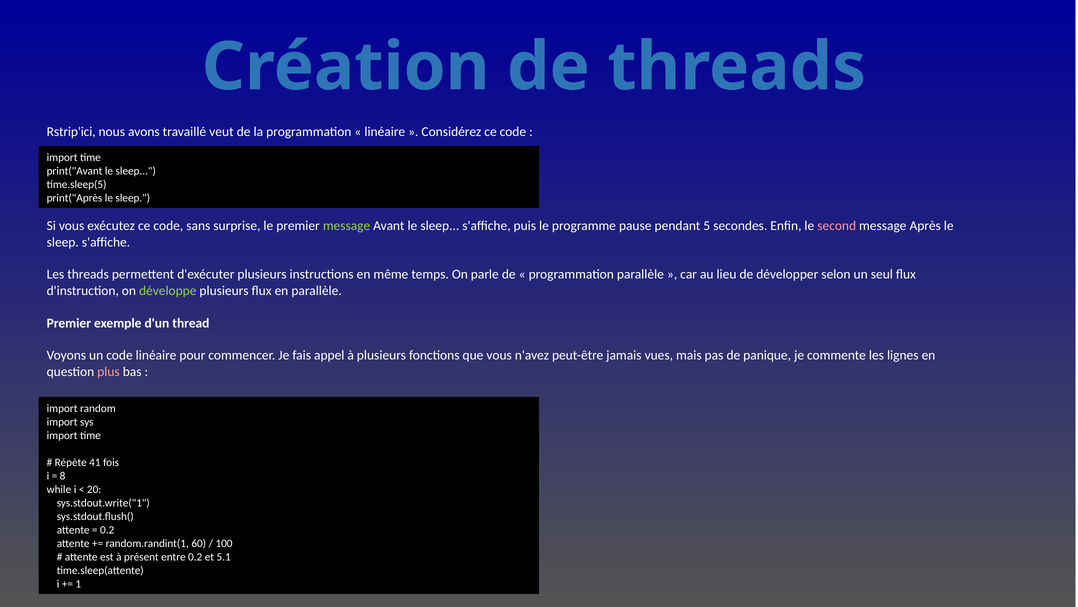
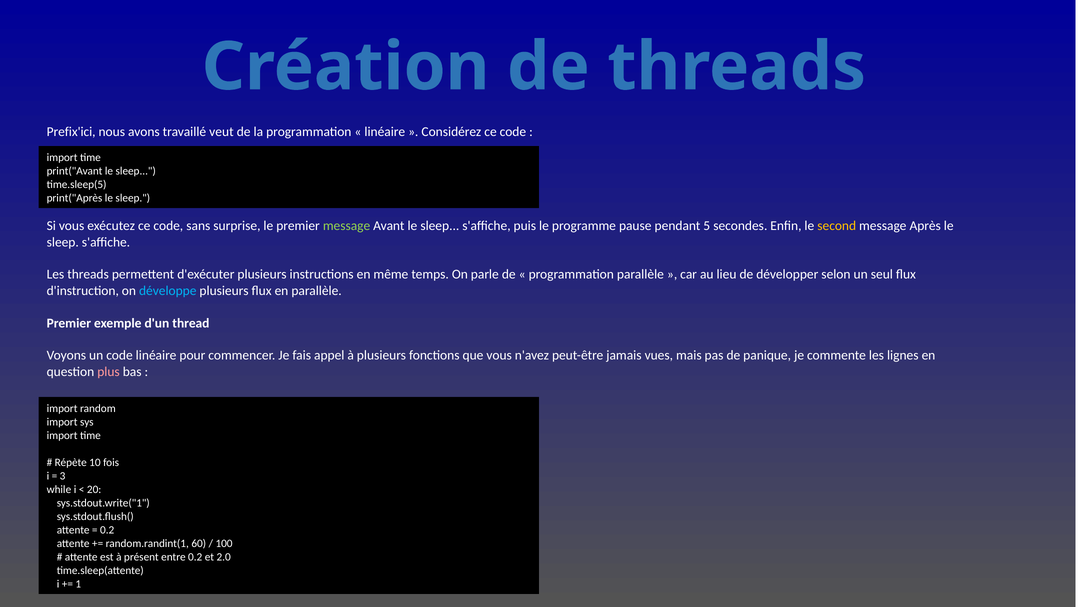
Rstrip'ici: Rstrip'ici -> Prefix'ici
second colour: pink -> yellow
développe colour: light green -> light blue
41: 41 -> 10
8: 8 -> 3
5.1: 5.1 -> 2.0
